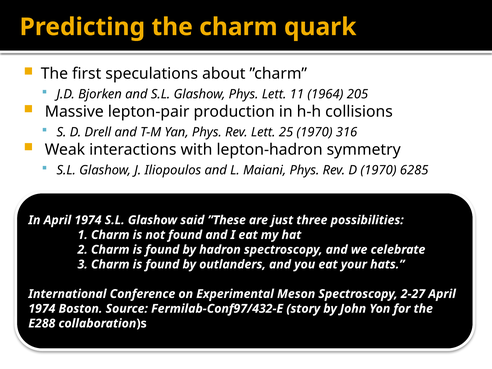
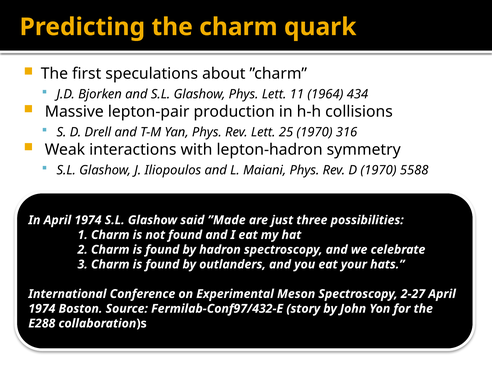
205: 205 -> 434
6285: 6285 -> 5588
”These: ”These -> ”Made
